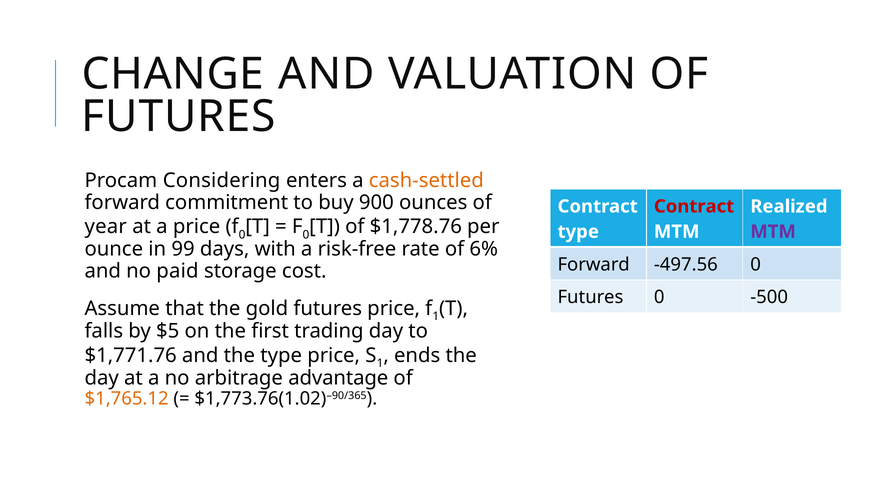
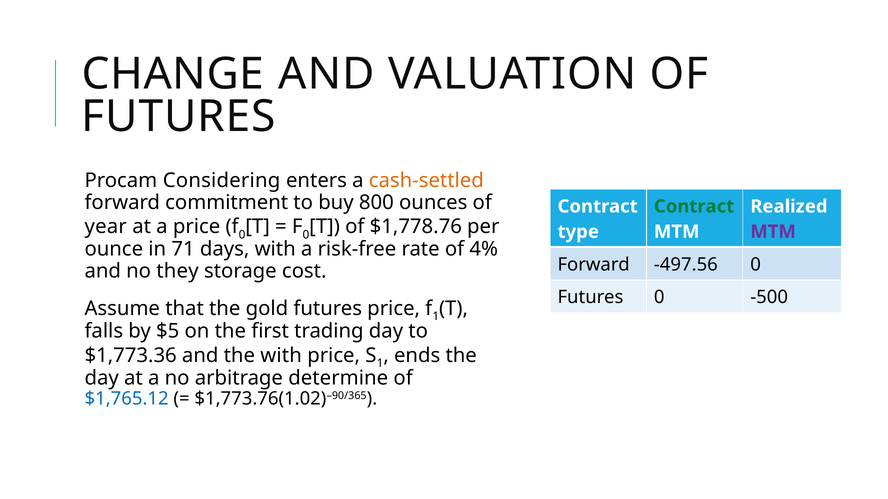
900: 900 -> 800
Contract at (694, 207) colour: red -> green
99: 99 -> 71
6%: 6% -> 4%
paid: paid -> they
$1,771.76: $1,771.76 -> $1,773.36
the type: type -> with
advantage: advantage -> determine
$1,765.12 colour: orange -> blue
